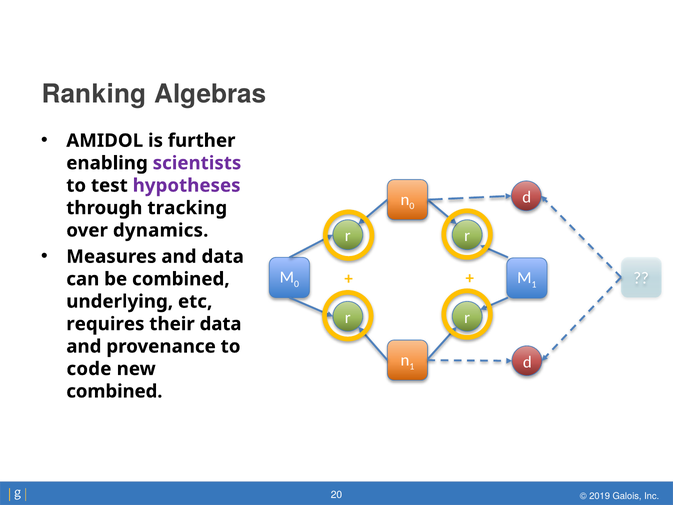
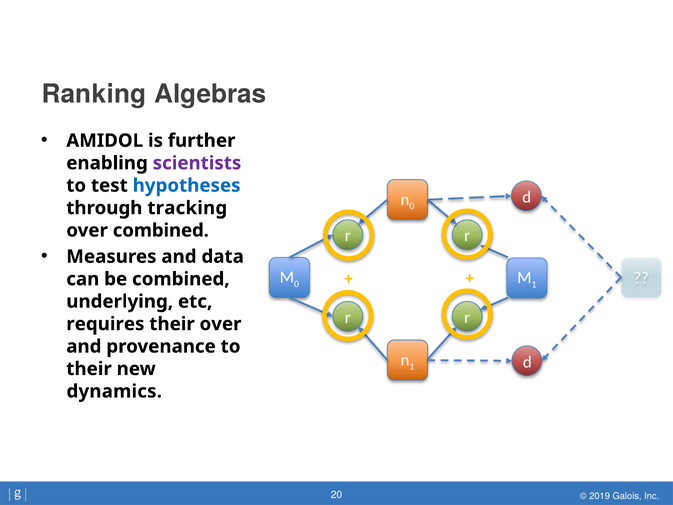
hypotheses colour: purple -> blue
over dynamics: dynamics -> combined
their data: data -> over
code at (89, 369): code -> their
combined at (114, 391): combined -> dynamics
